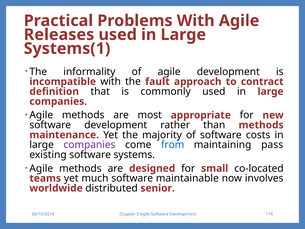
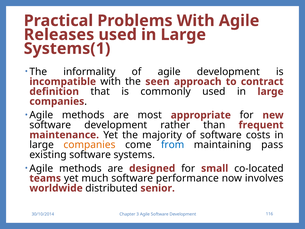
fault: fault -> seen
than methods: methods -> frequent
companies at (89, 145) colour: purple -> orange
maintainable: maintainable -> performance
